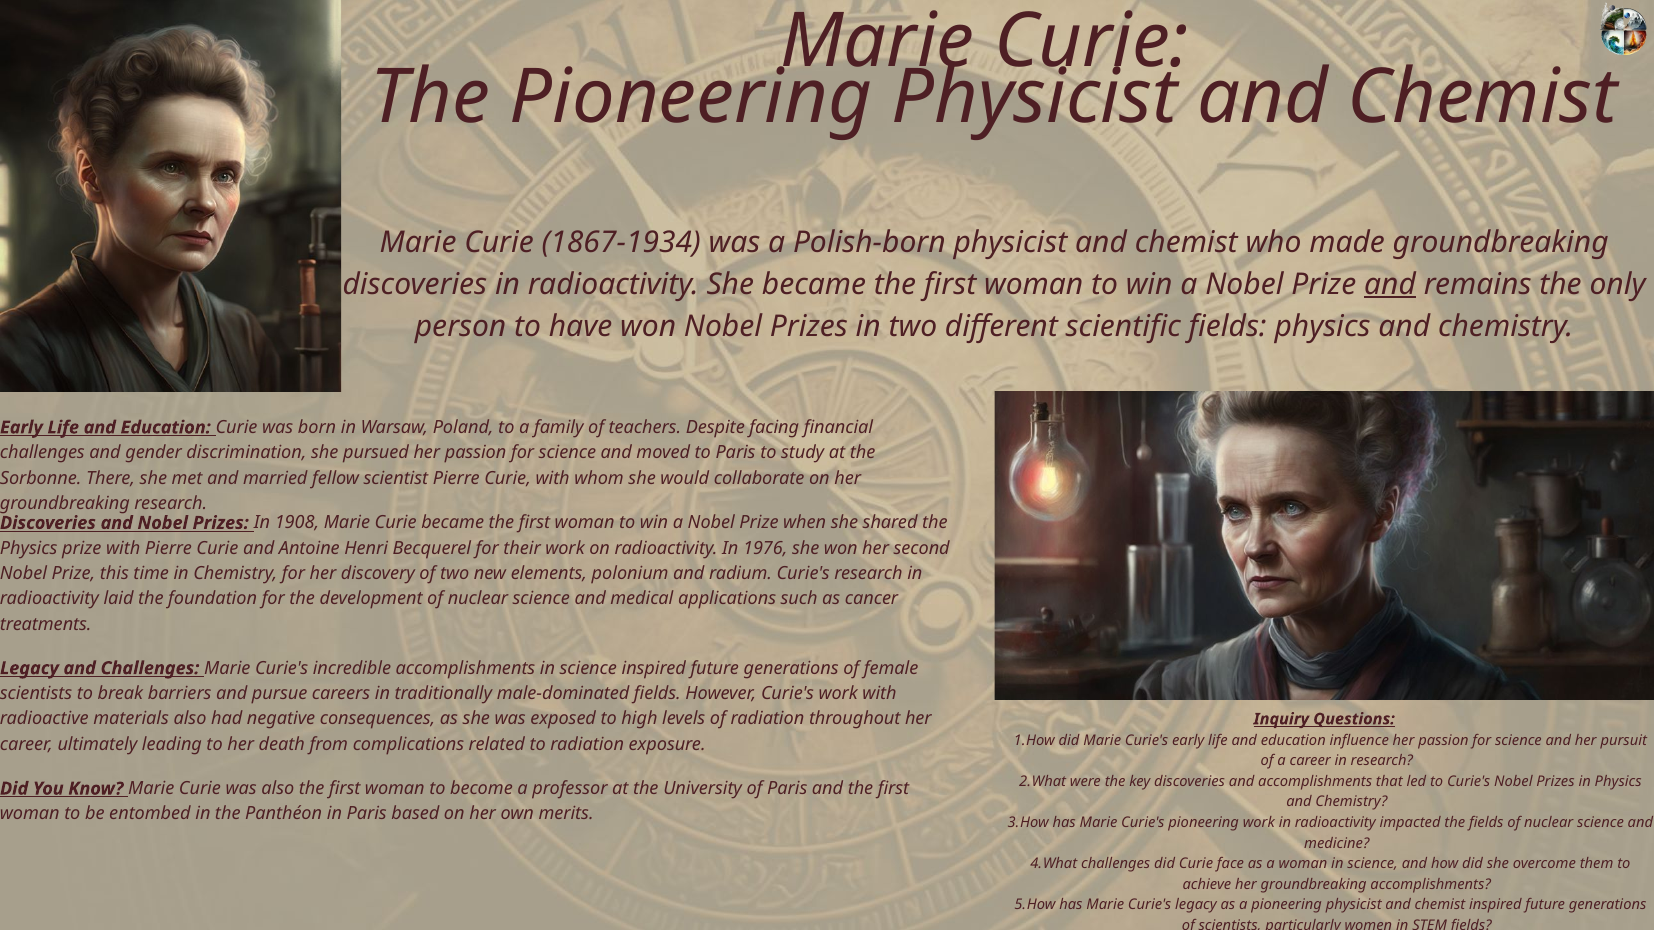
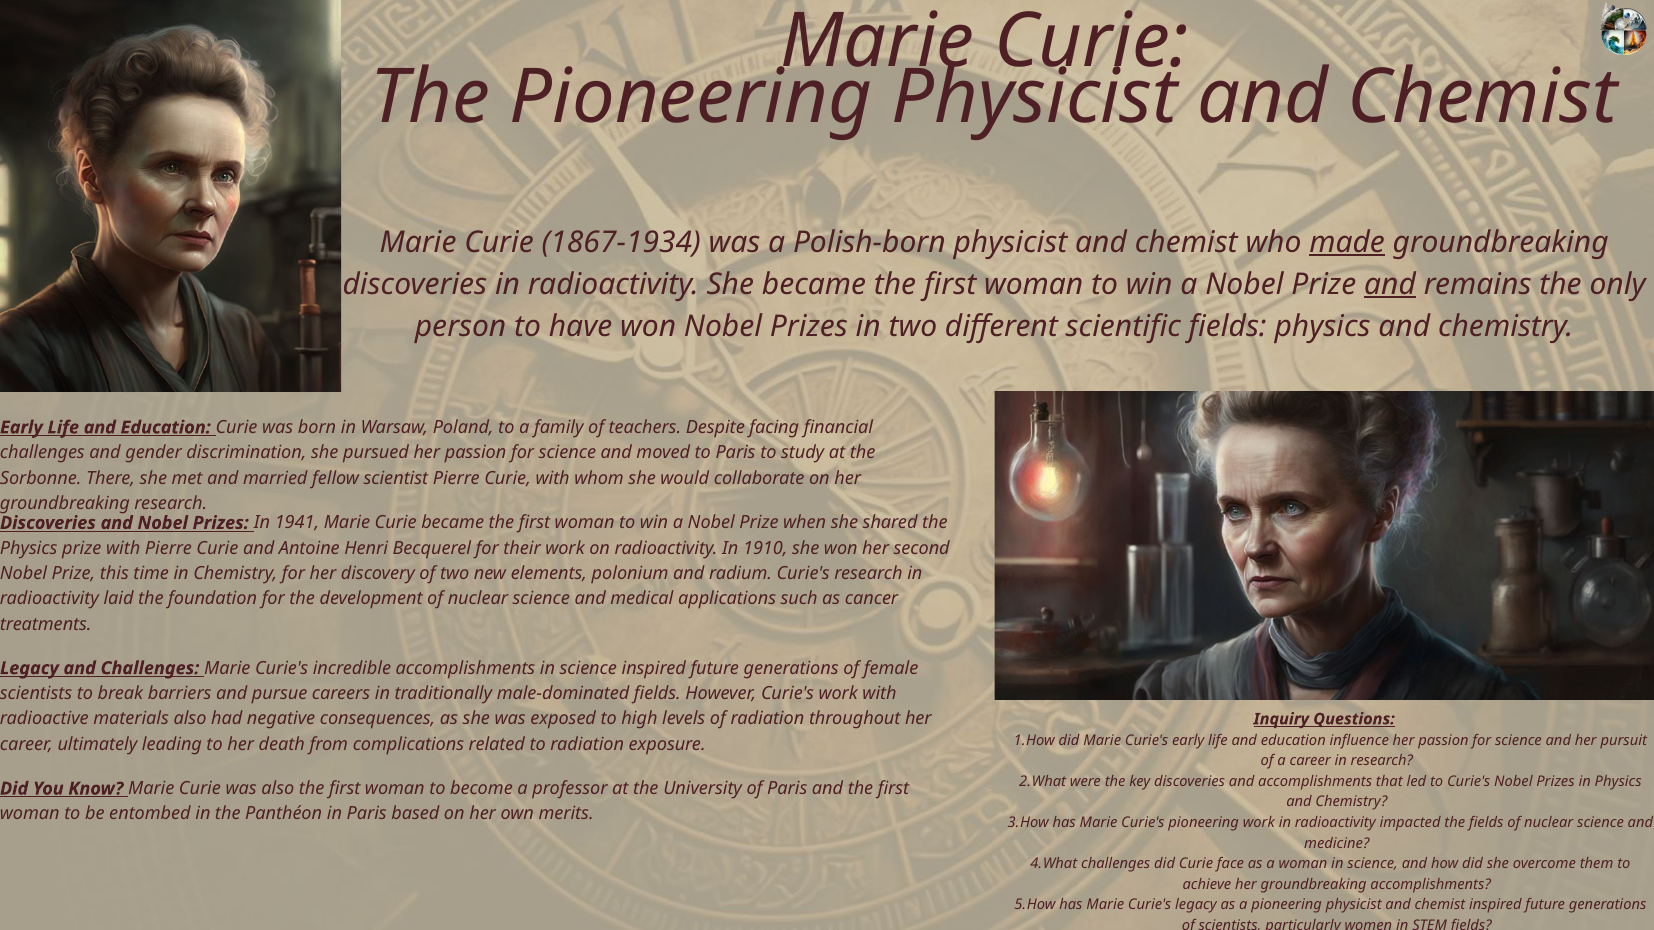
made underline: none -> present
1908: 1908 -> 1941
1976: 1976 -> 1910
